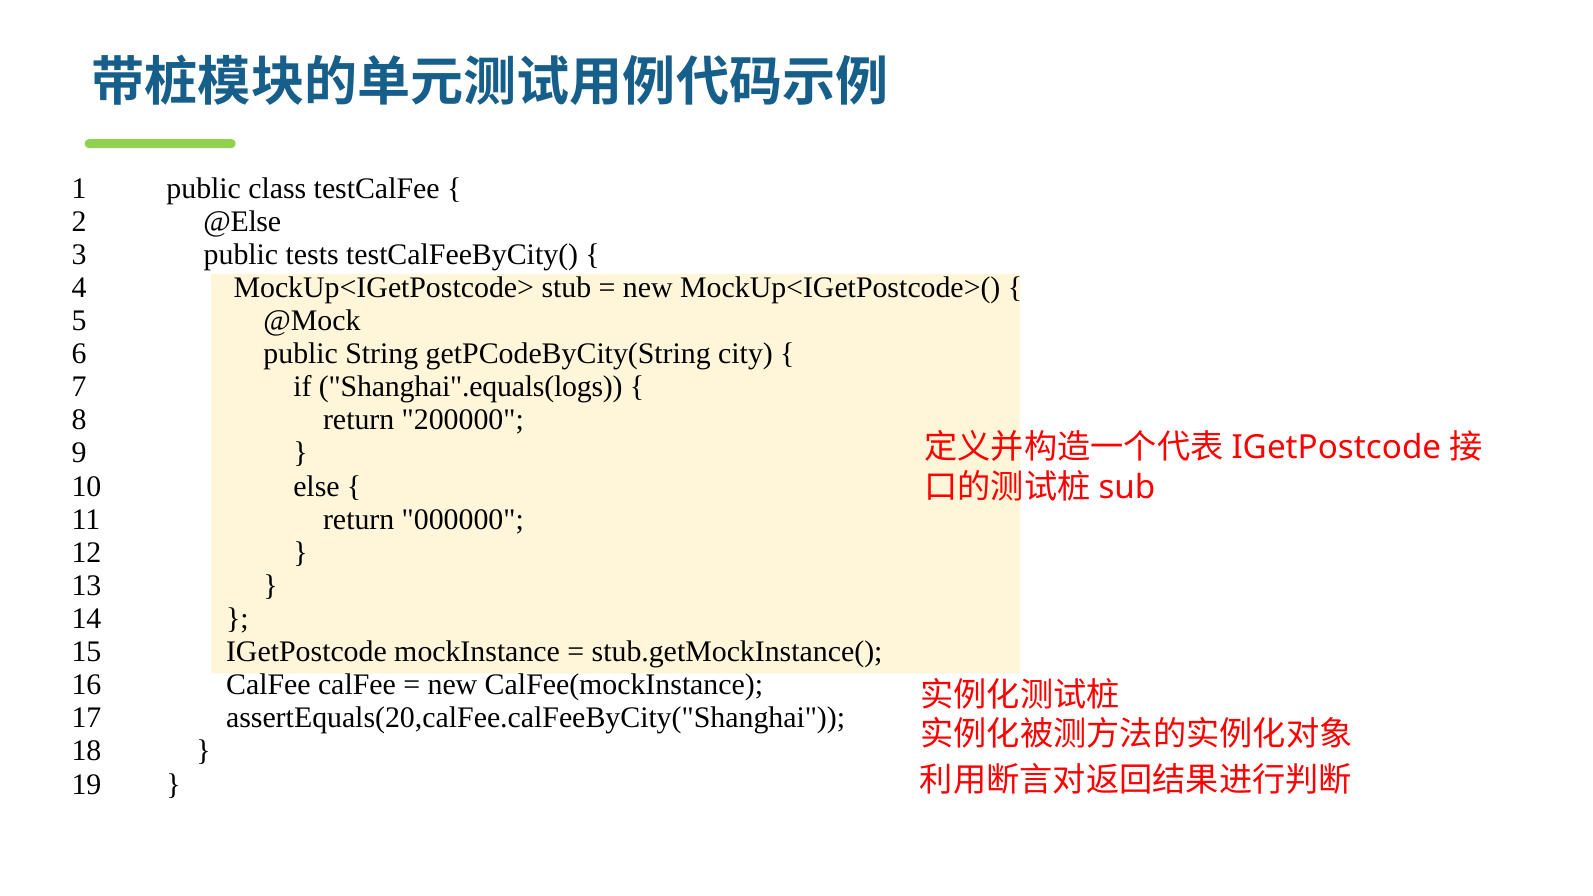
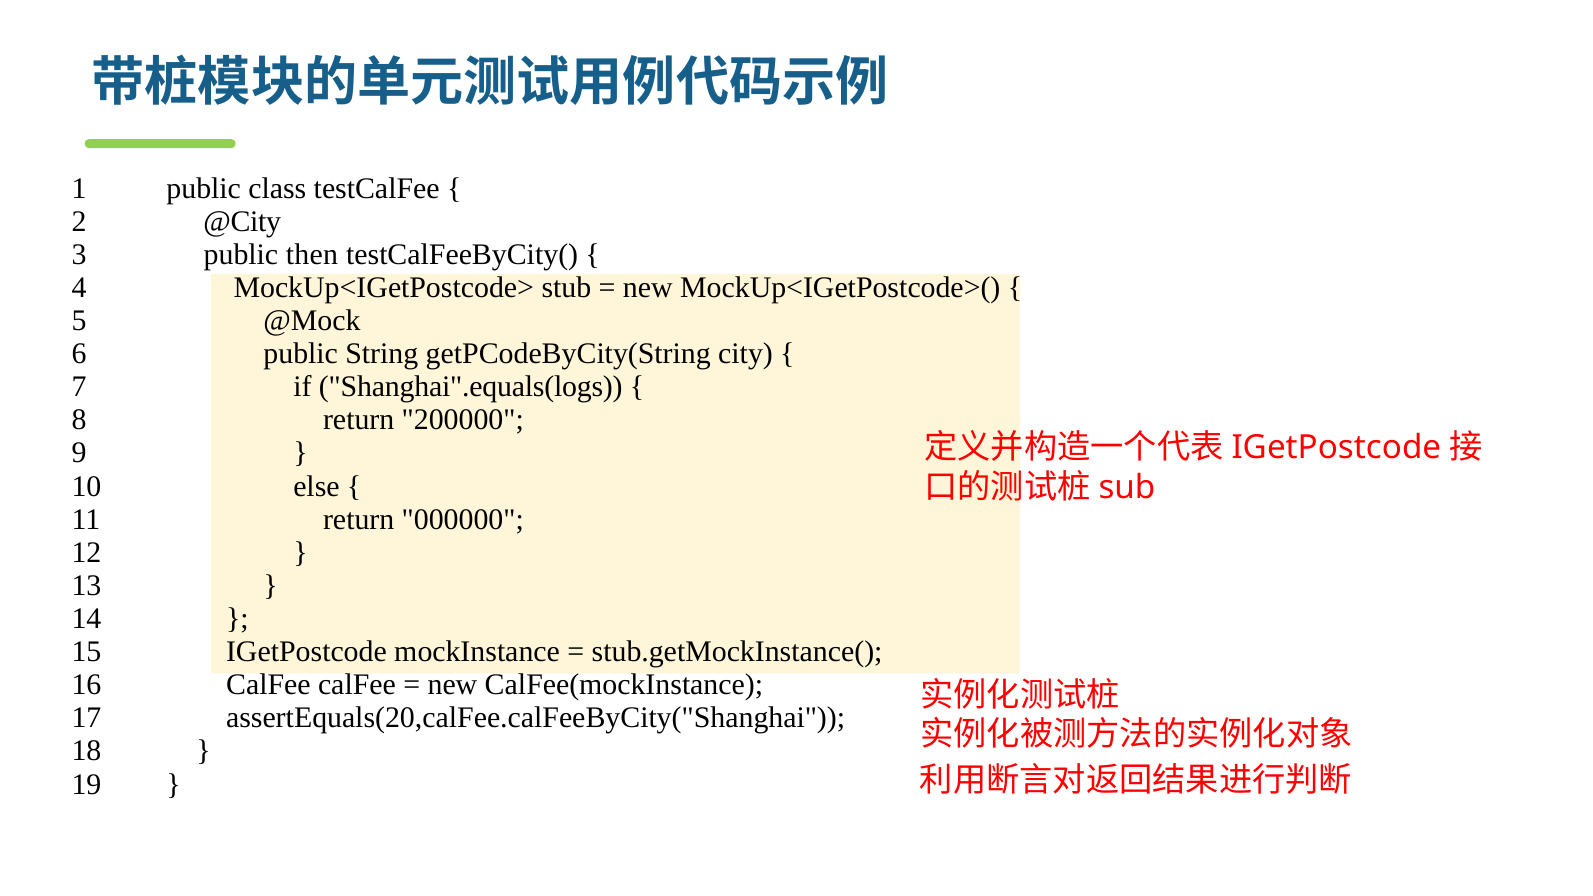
@Else: @Else -> @City
tests: tests -> then
